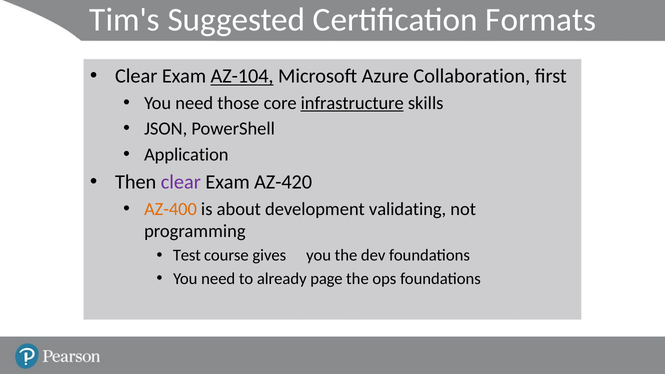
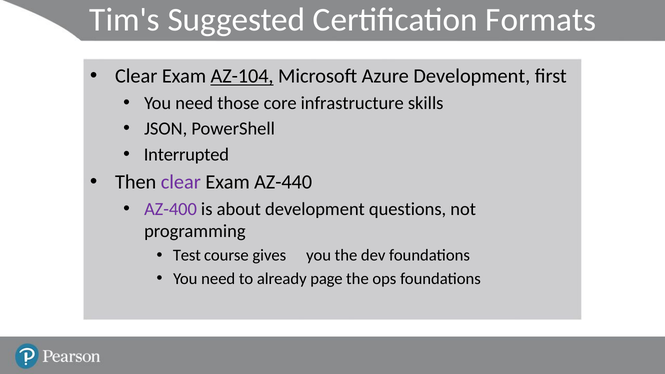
Azure Collaboration: Collaboration -> Development
infrastructure underline: present -> none
Application: Application -> Interrupted
AZ-420: AZ-420 -> AZ-440
AZ-400 colour: orange -> purple
validating: validating -> questions
